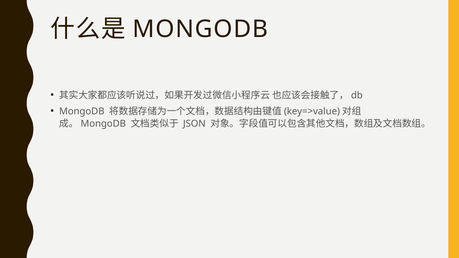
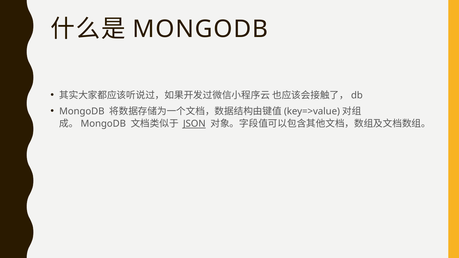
JSON underline: none -> present
